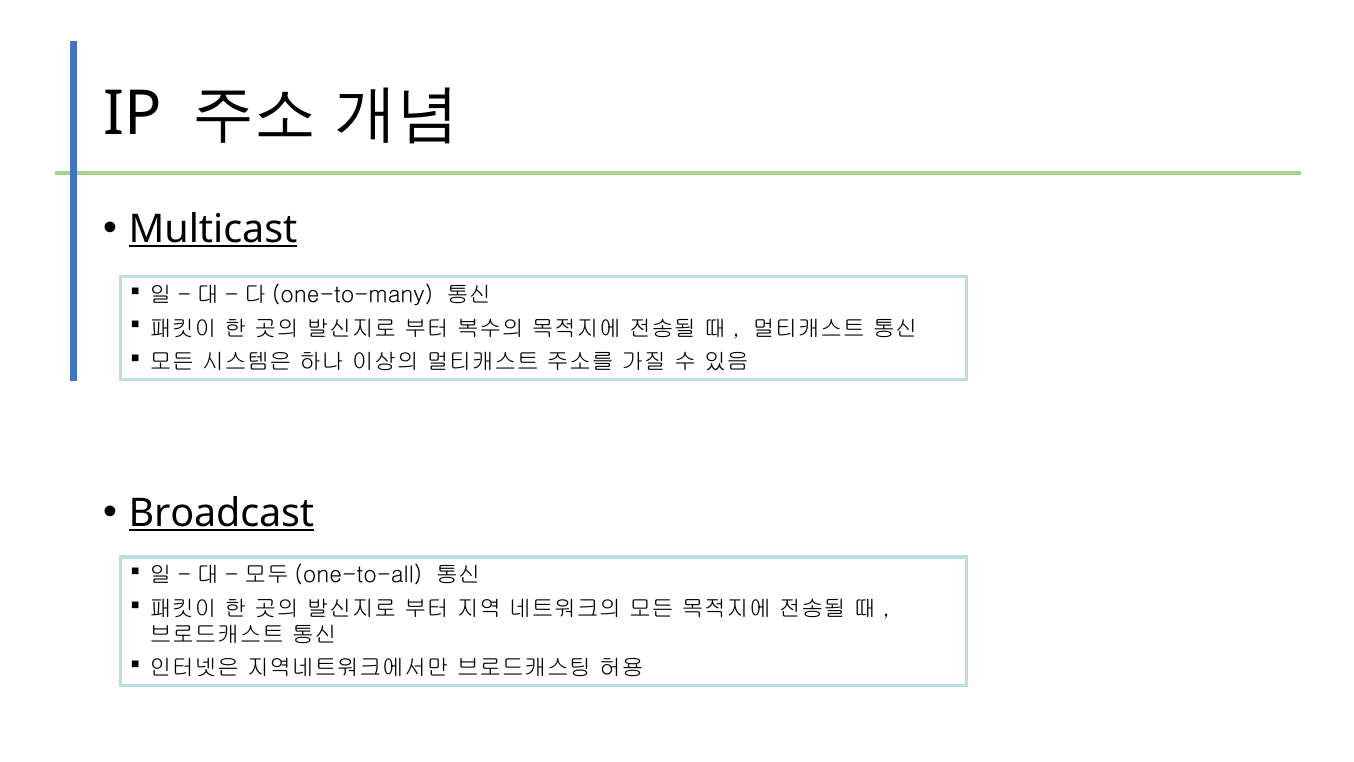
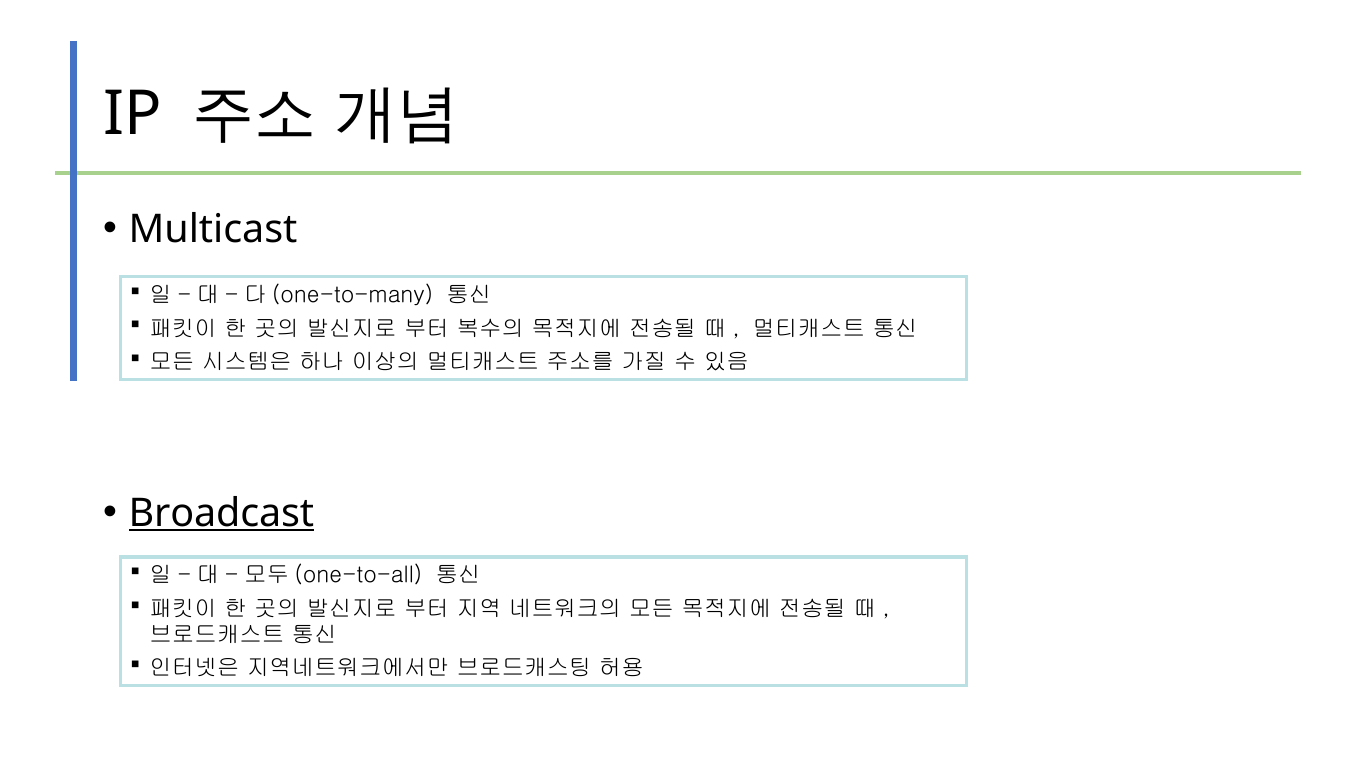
Multicast underline: present -> none
